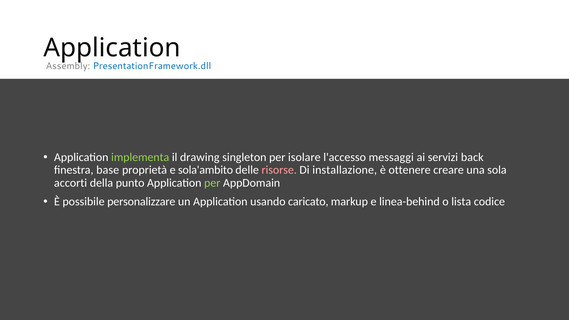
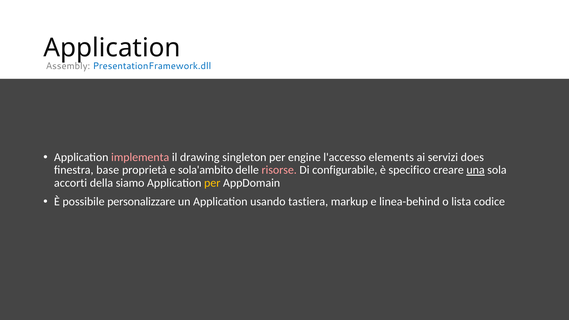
implementa colour: light green -> pink
isolare: isolare -> engine
messaggi: messaggi -> elements
back: back -> does
installazione: installazione -> configurabile
ottenere: ottenere -> specifico
una underline: none -> present
punto: punto -> siamo
per at (212, 183) colour: light green -> yellow
caricato: caricato -> tastiera
